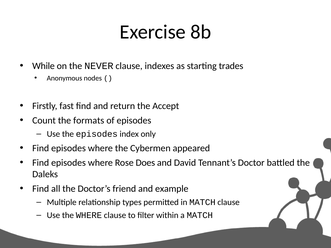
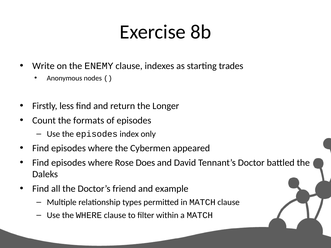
While: While -> Write
NEVER: NEVER -> ENEMY
fast: fast -> less
Accept: Accept -> Longer
